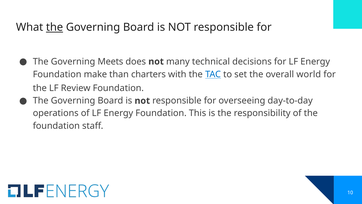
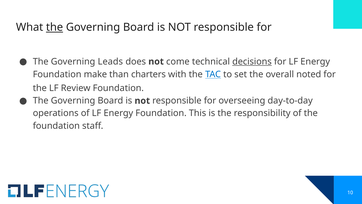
Meets: Meets -> Leads
many: many -> come
decisions underline: none -> present
world: world -> noted
